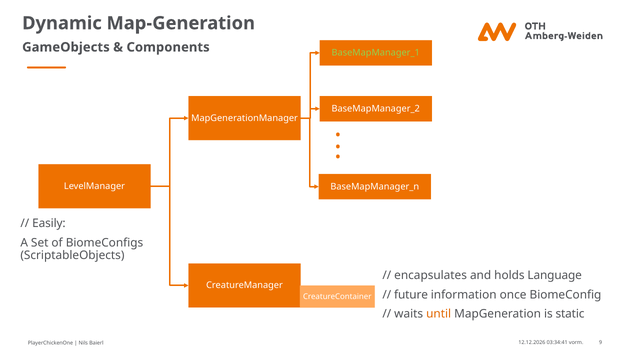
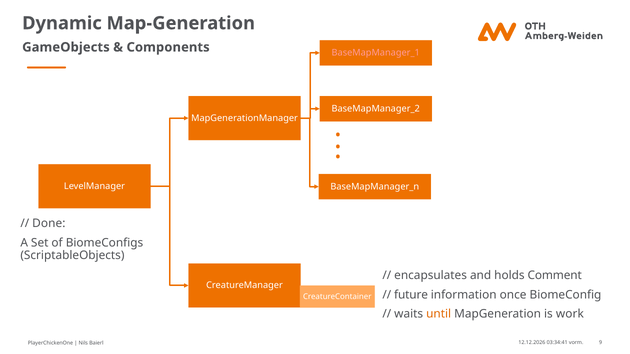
BaseMapManager_1 colour: light green -> pink
Easily: Easily -> Done
Language: Language -> Comment
static: static -> work
